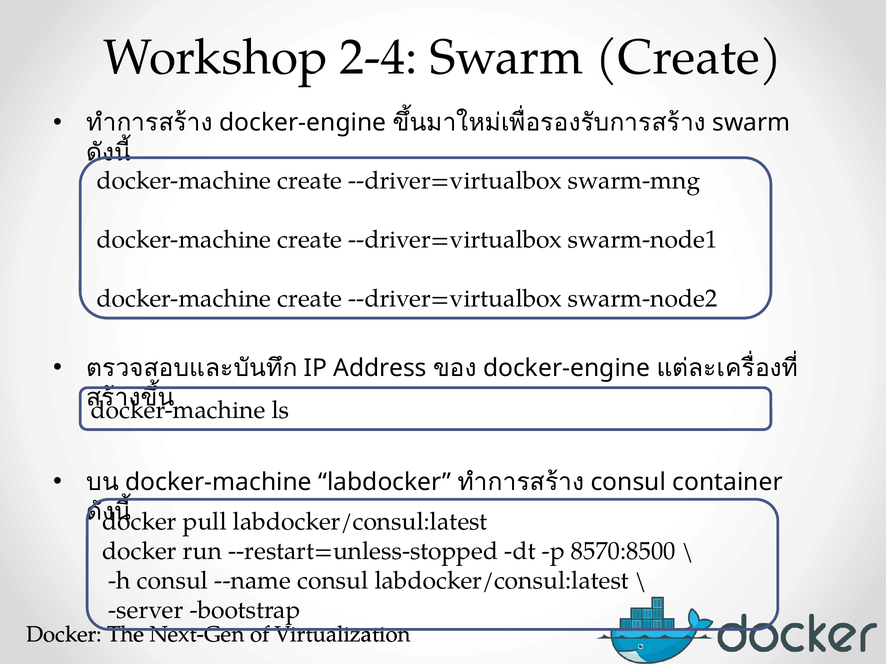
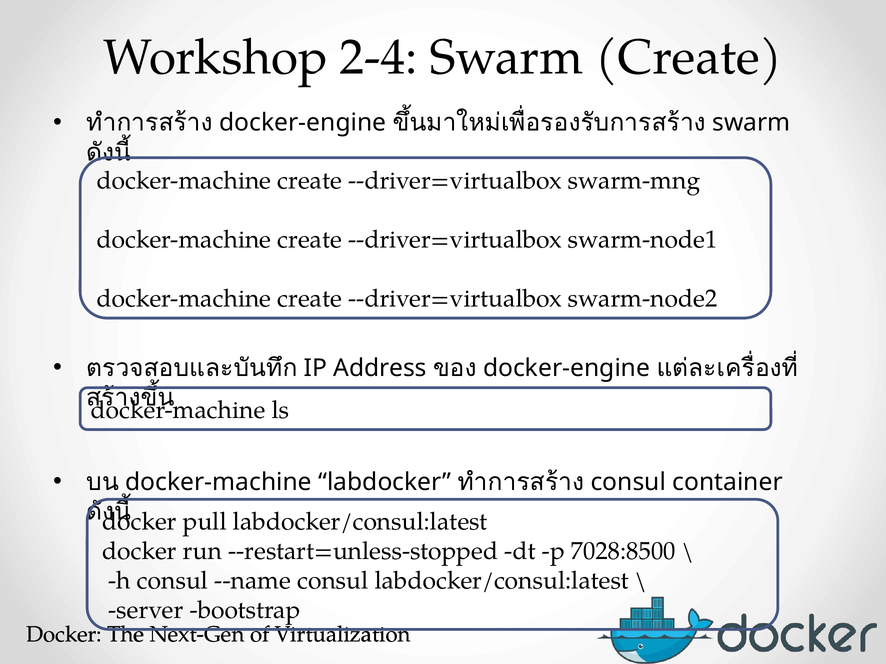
8570:8500: 8570:8500 -> 7028:8500
